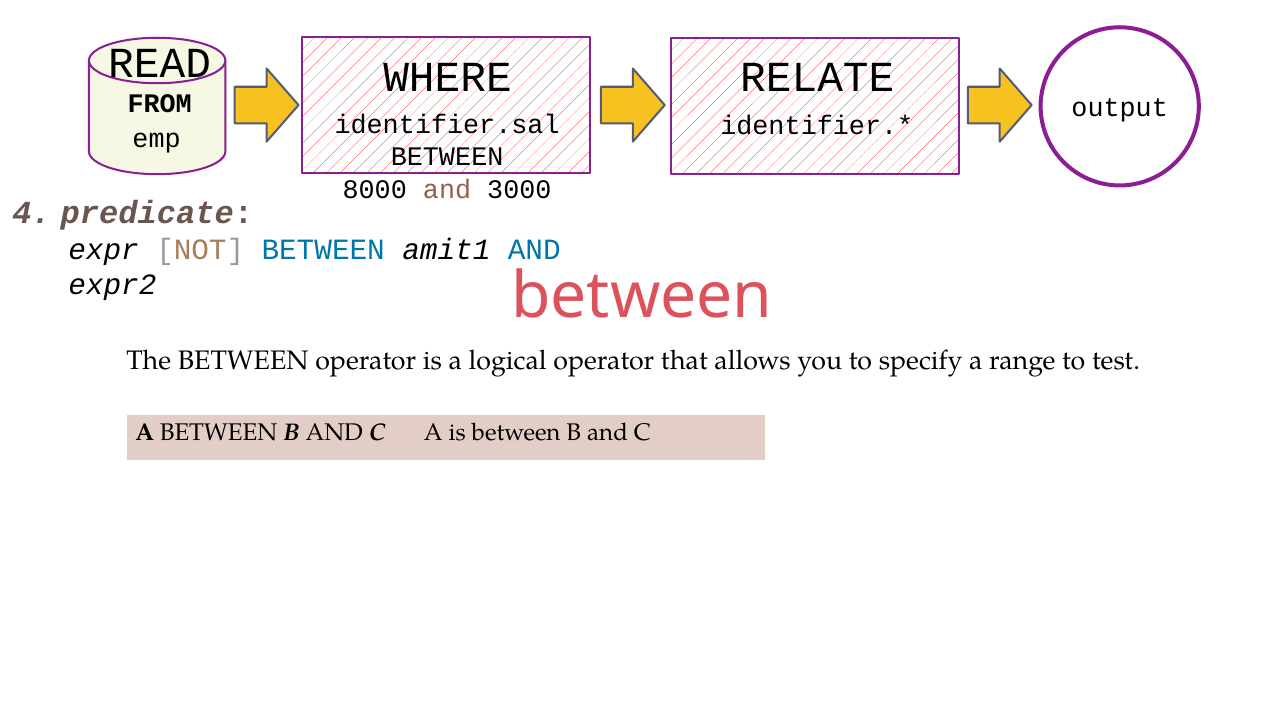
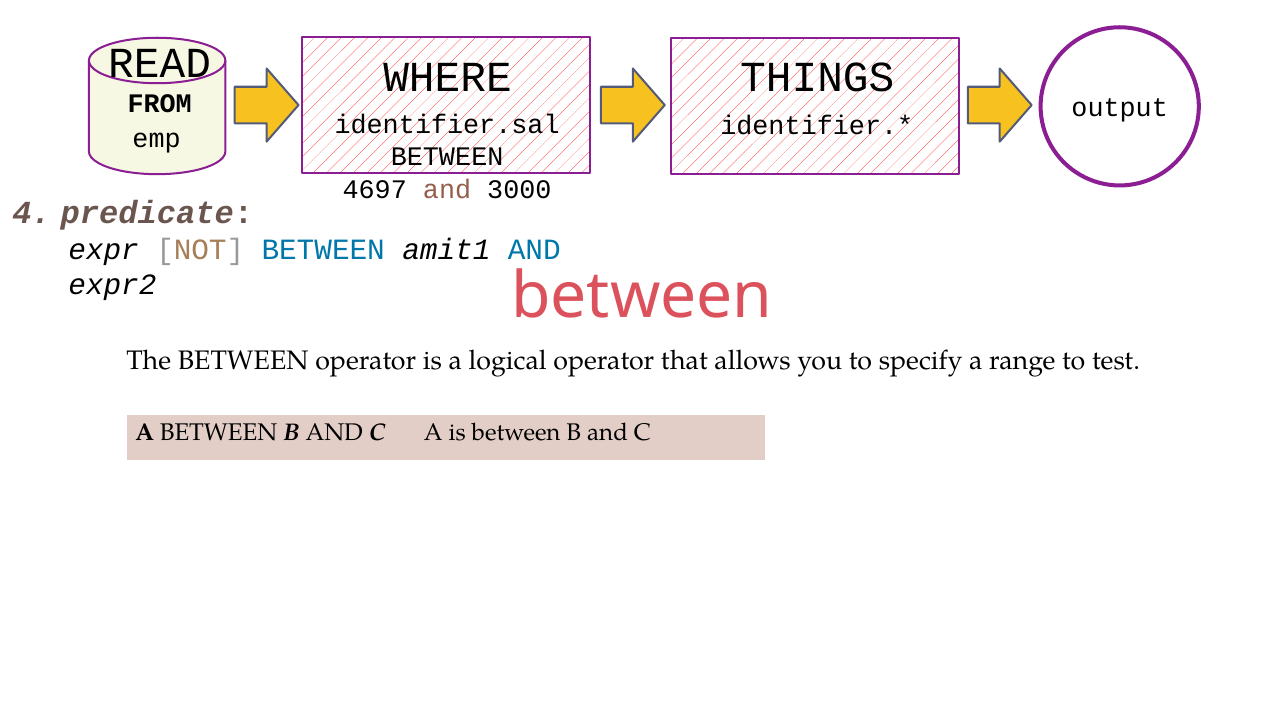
RELATE: RELATE -> THINGS
8000: 8000 -> 4697
